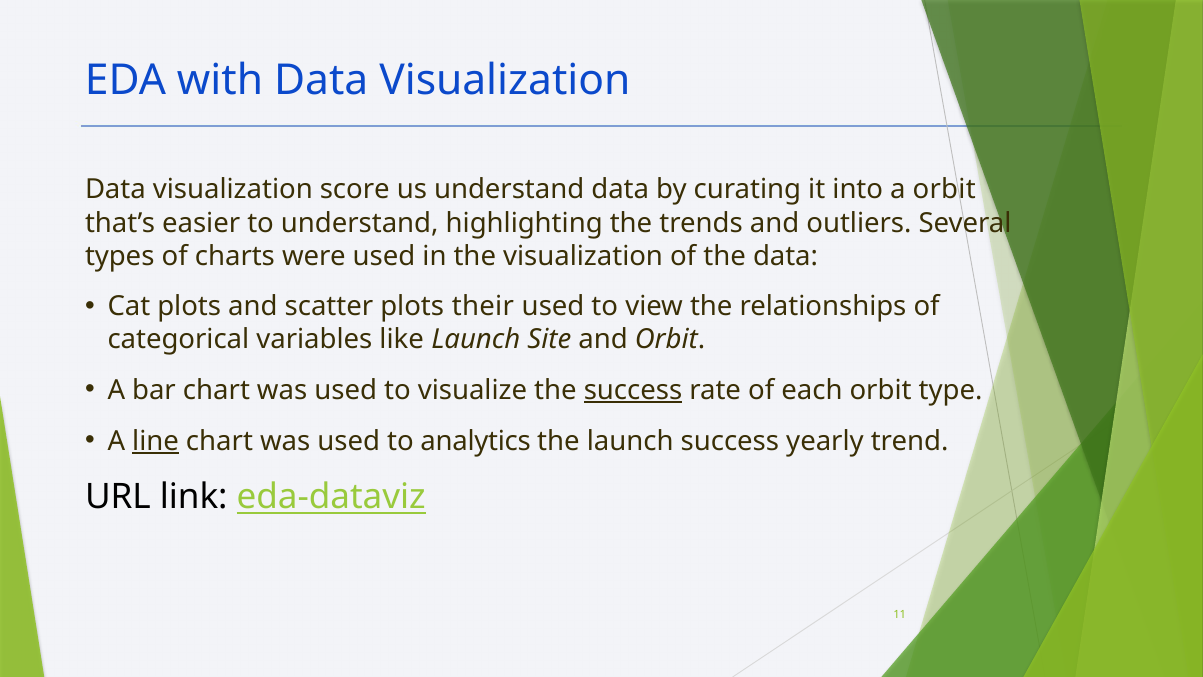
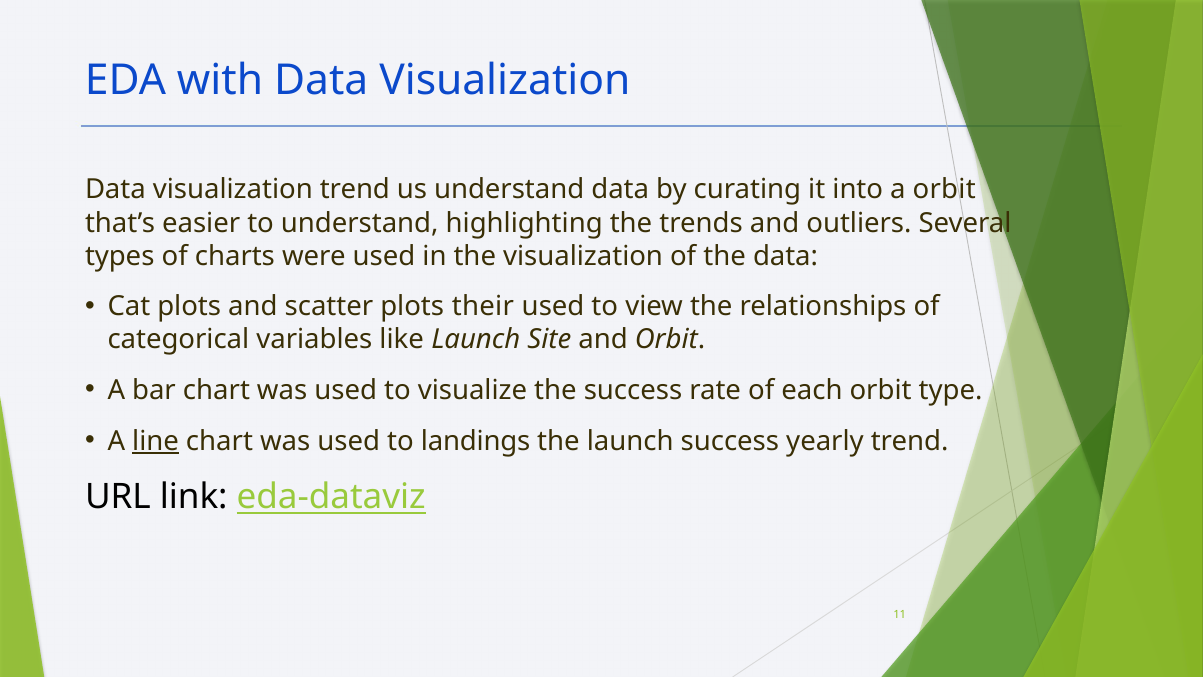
visualization score: score -> trend
success at (633, 390) underline: present -> none
analytics: analytics -> landings
